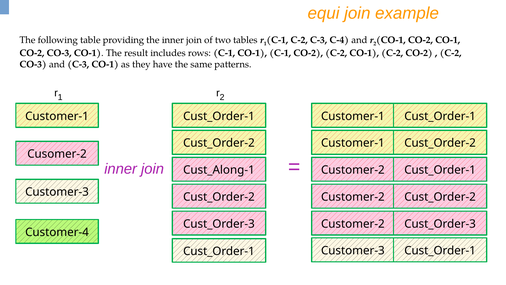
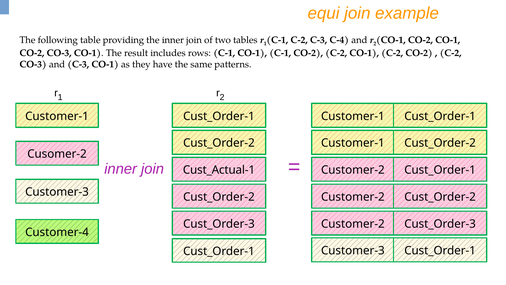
Cust_Along-1: Cust_Along-1 -> Cust_Actual-1
